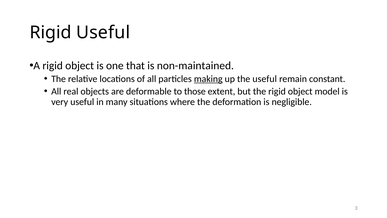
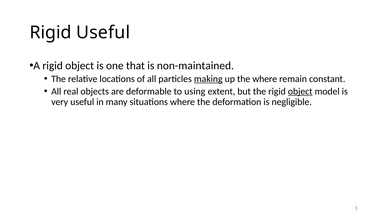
the useful: useful -> where
those: those -> using
object at (300, 91) underline: none -> present
